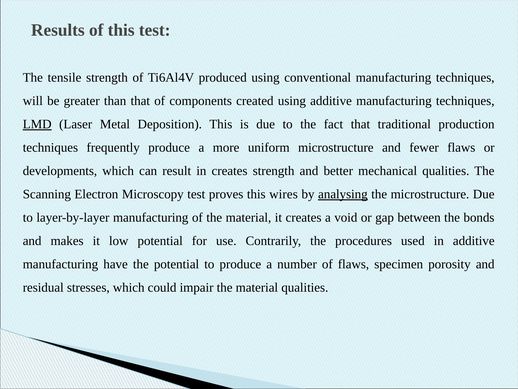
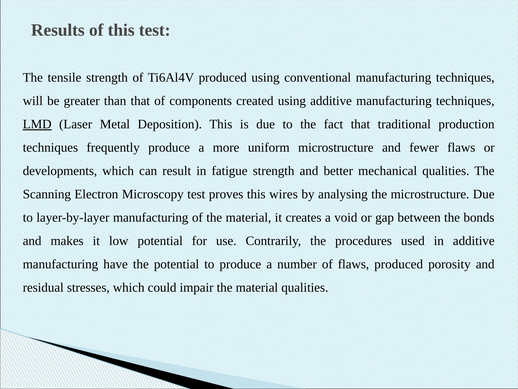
in creates: creates -> fatigue
analysing underline: present -> none
flaws specimen: specimen -> produced
